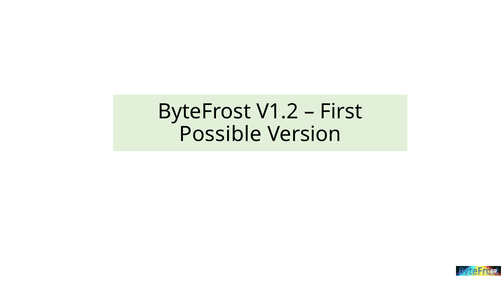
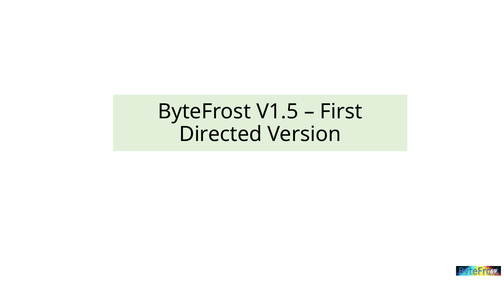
V1.2: V1.2 -> V1.5
Possible: Possible -> Directed
